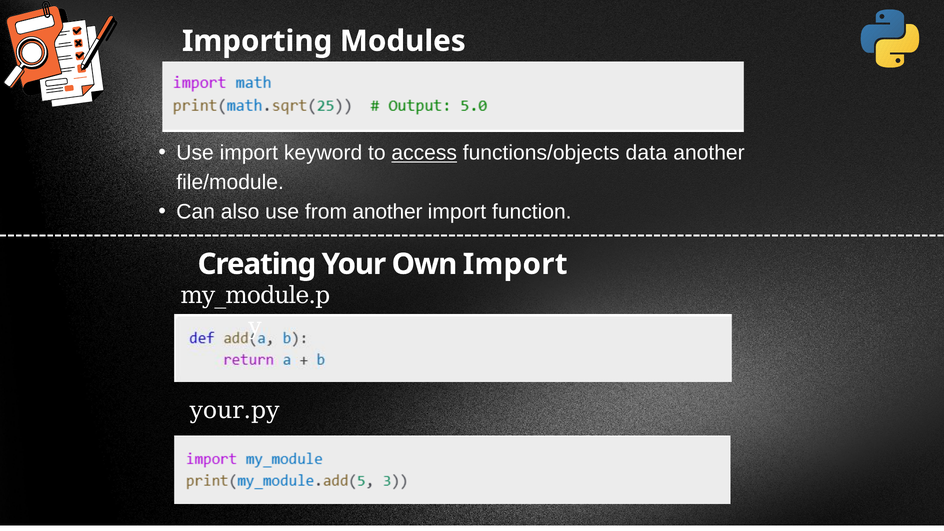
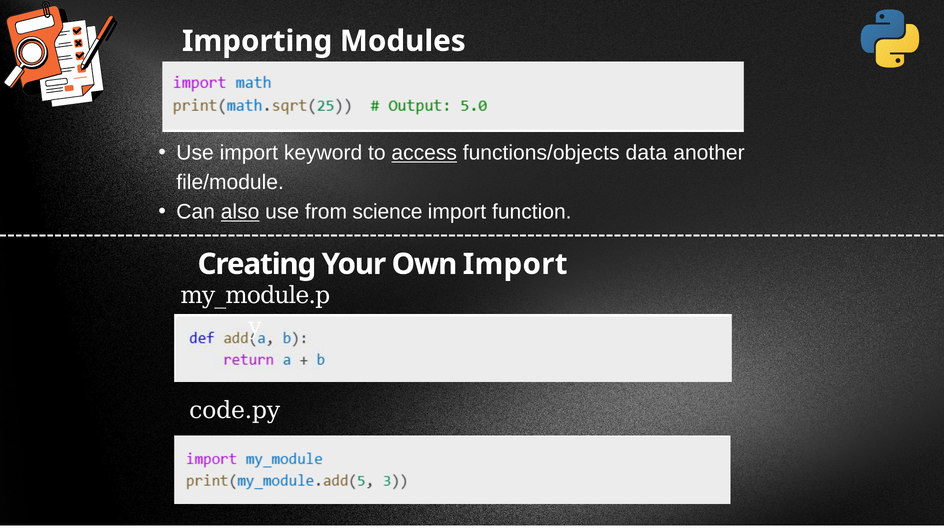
also underline: none -> present
from another: another -> science
your.py: your.py -> code.py
